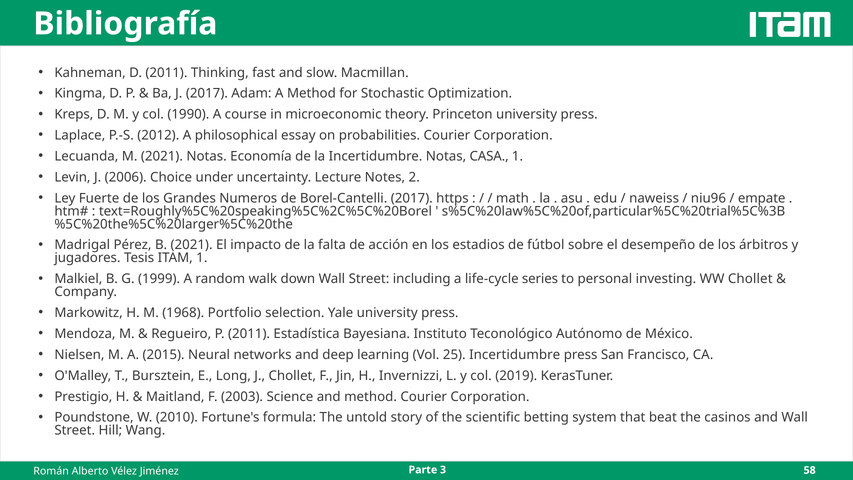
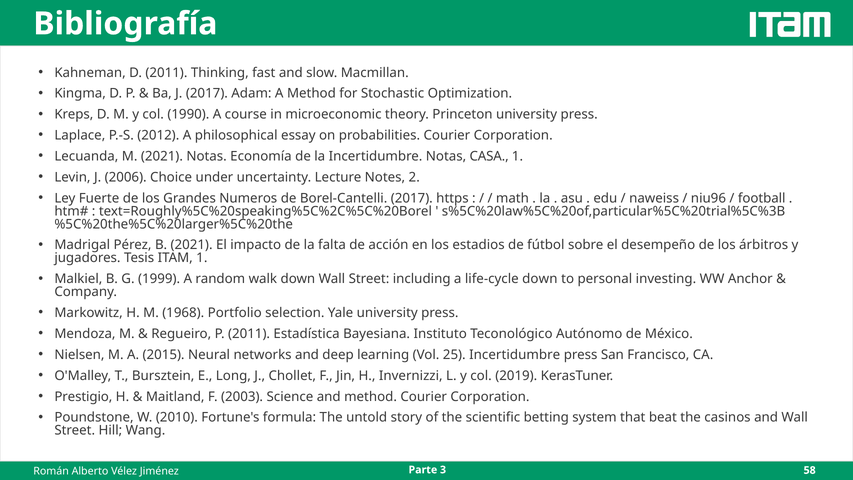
empate: empate -> football
life-cycle series: series -> down
WW Chollet: Chollet -> Anchor
